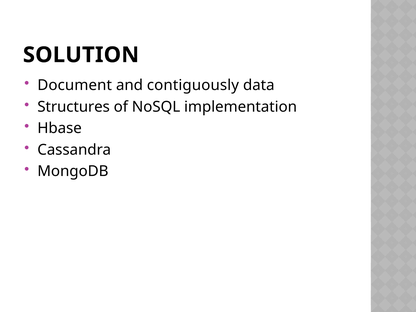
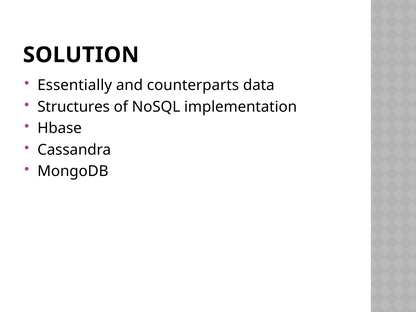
Document: Document -> Essentially
contiguously: contiguously -> counterparts
